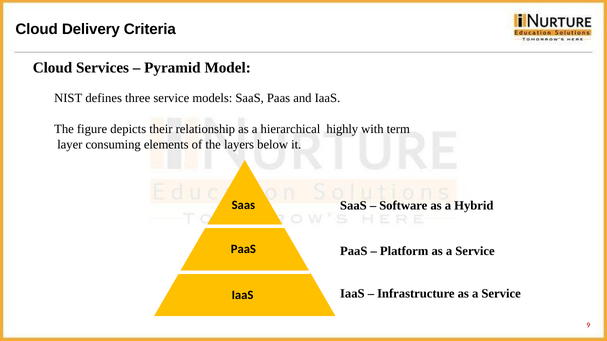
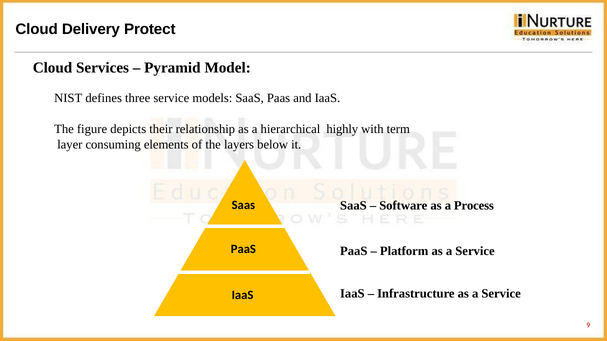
Criteria: Criteria -> Protect
Hybrid: Hybrid -> Process
